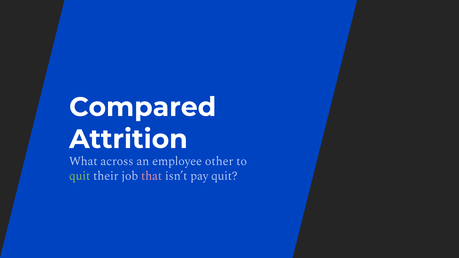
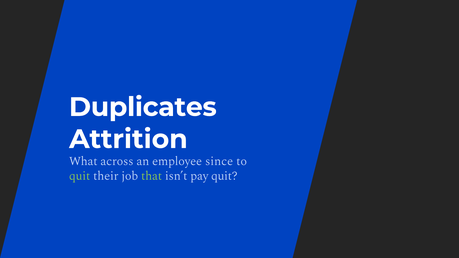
Compared: Compared -> Duplicates
other: other -> since
that colour: pink -> light green
